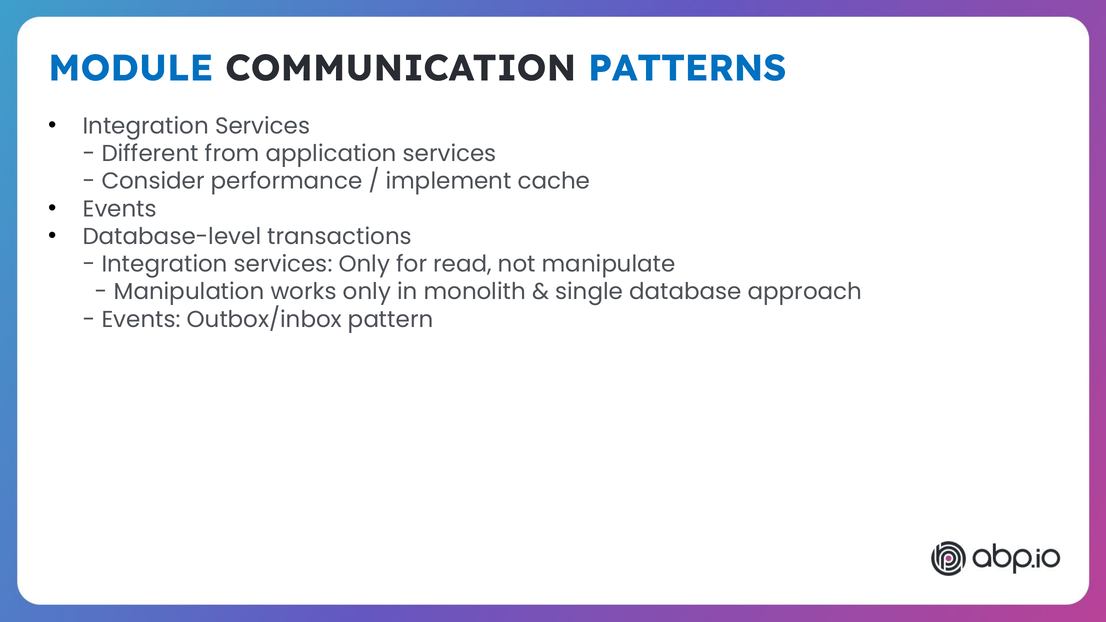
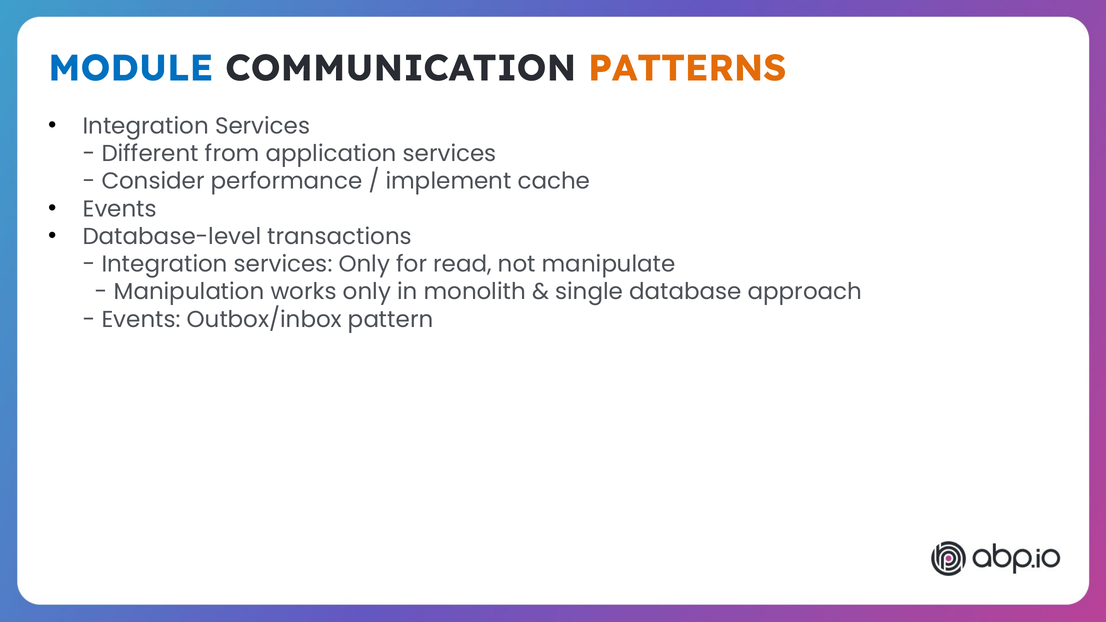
PATTERNS colour: blue -> orange
